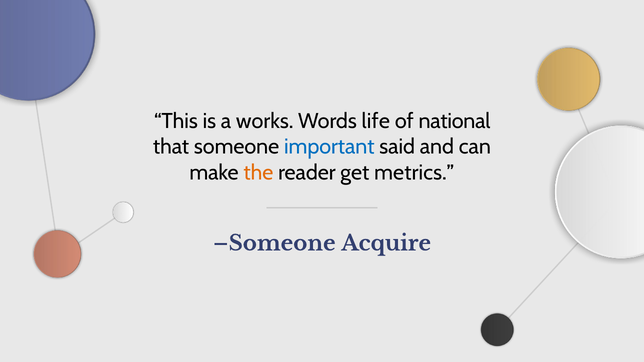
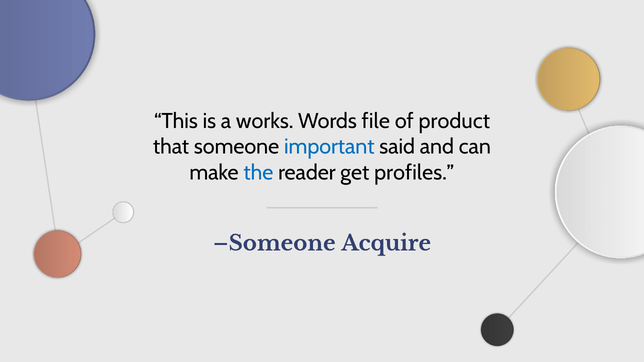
life: life -> file
national: national -> product
the colour: orange -> blue
metrics: metrics -> profiles
